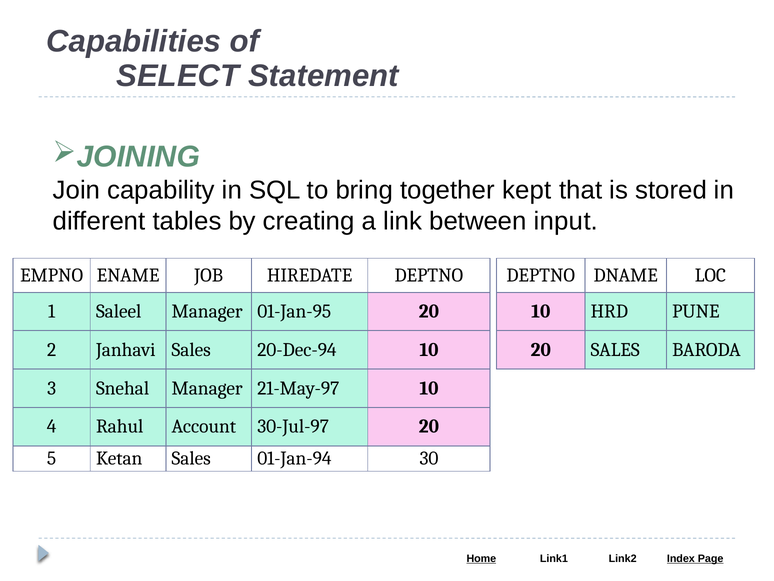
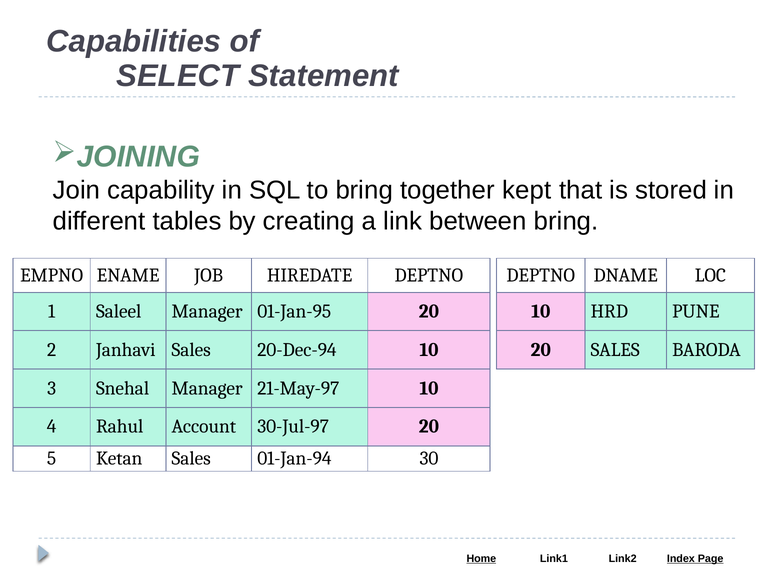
between input: input -> bring
